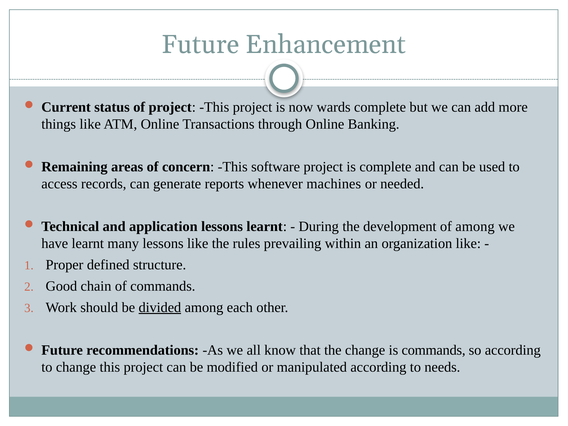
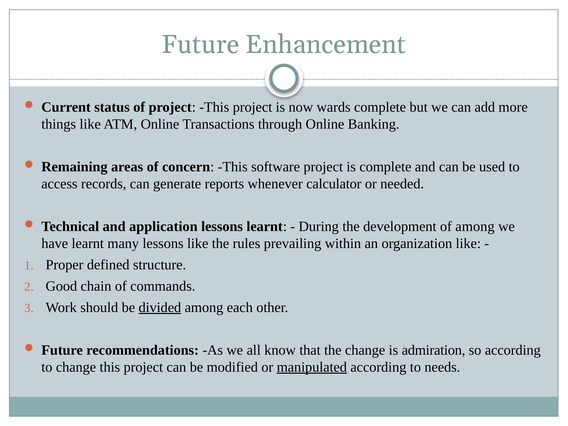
machines: machines -> calculator
is commands: commands -> admiration
manipulated underline: none -> present
